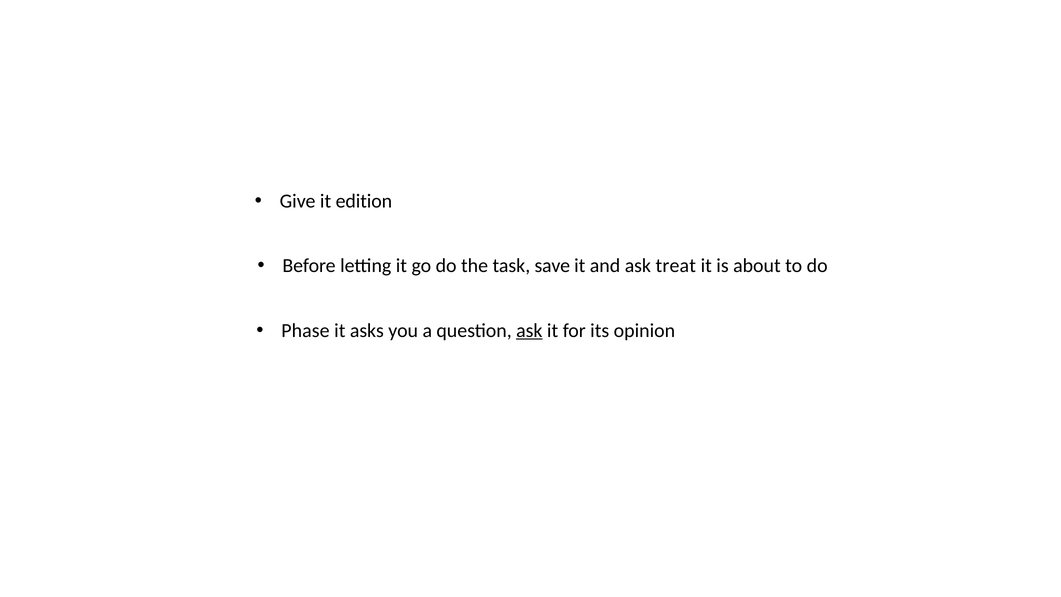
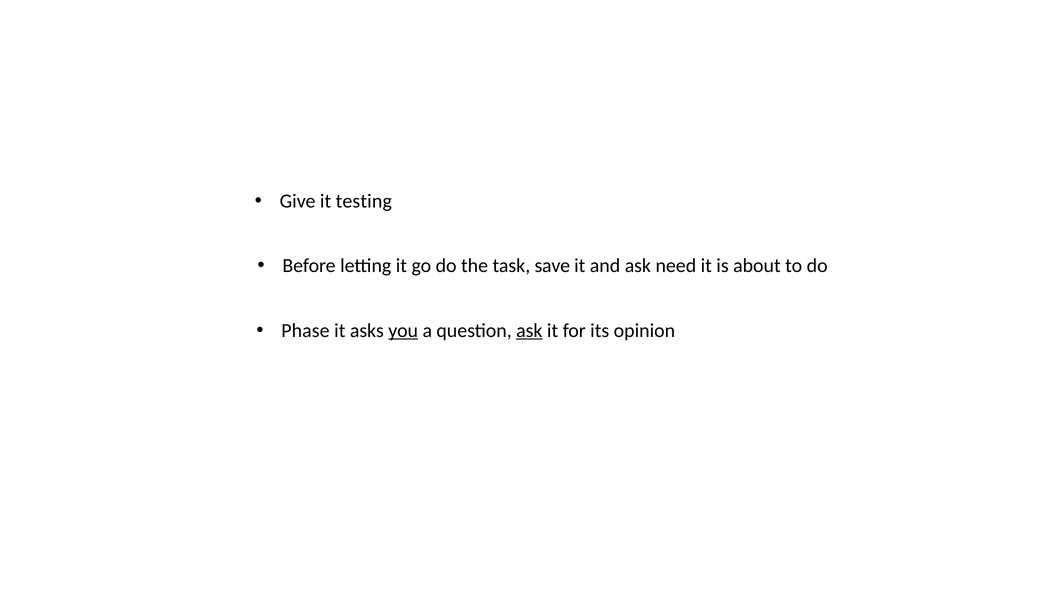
edition: edition -> testing
treat: treat -> need
you underline: none -> present
